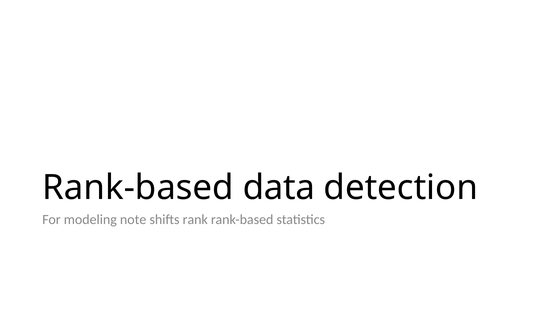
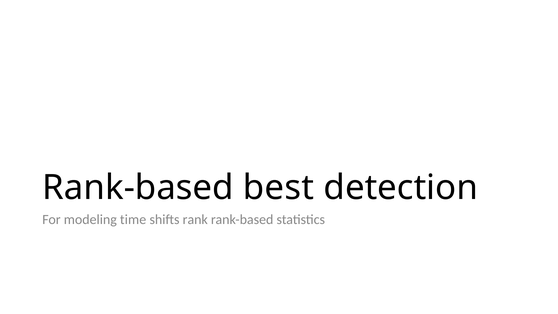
data: data -> best
note: note -> time
